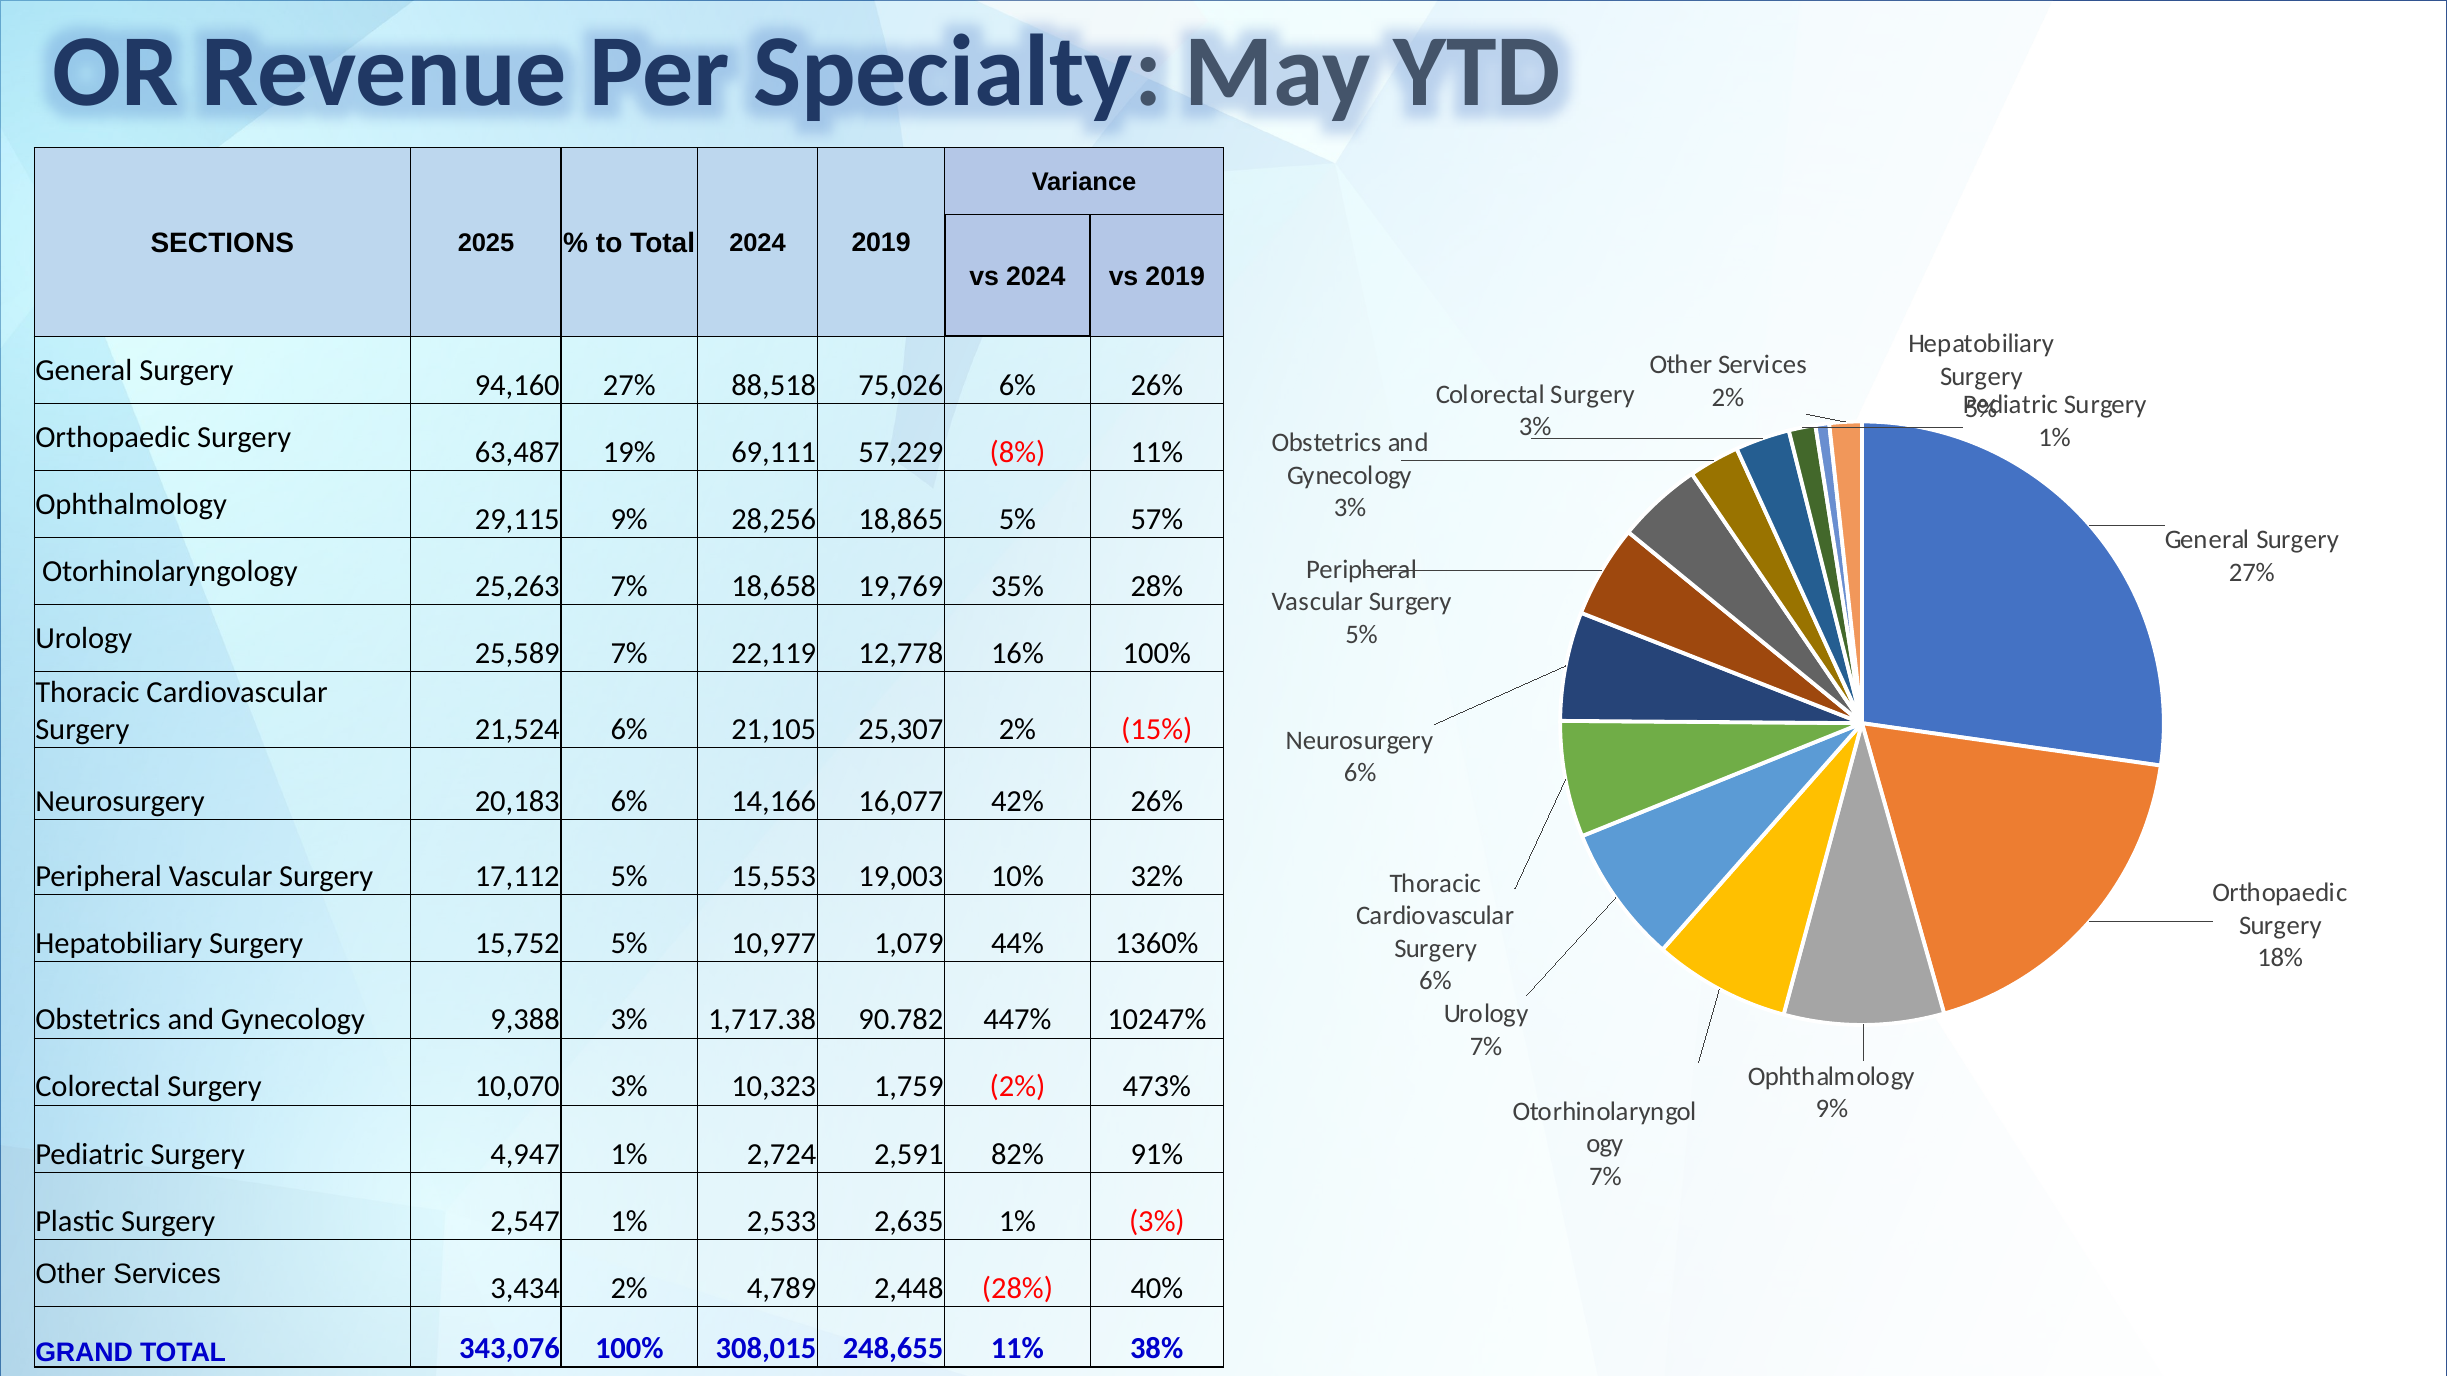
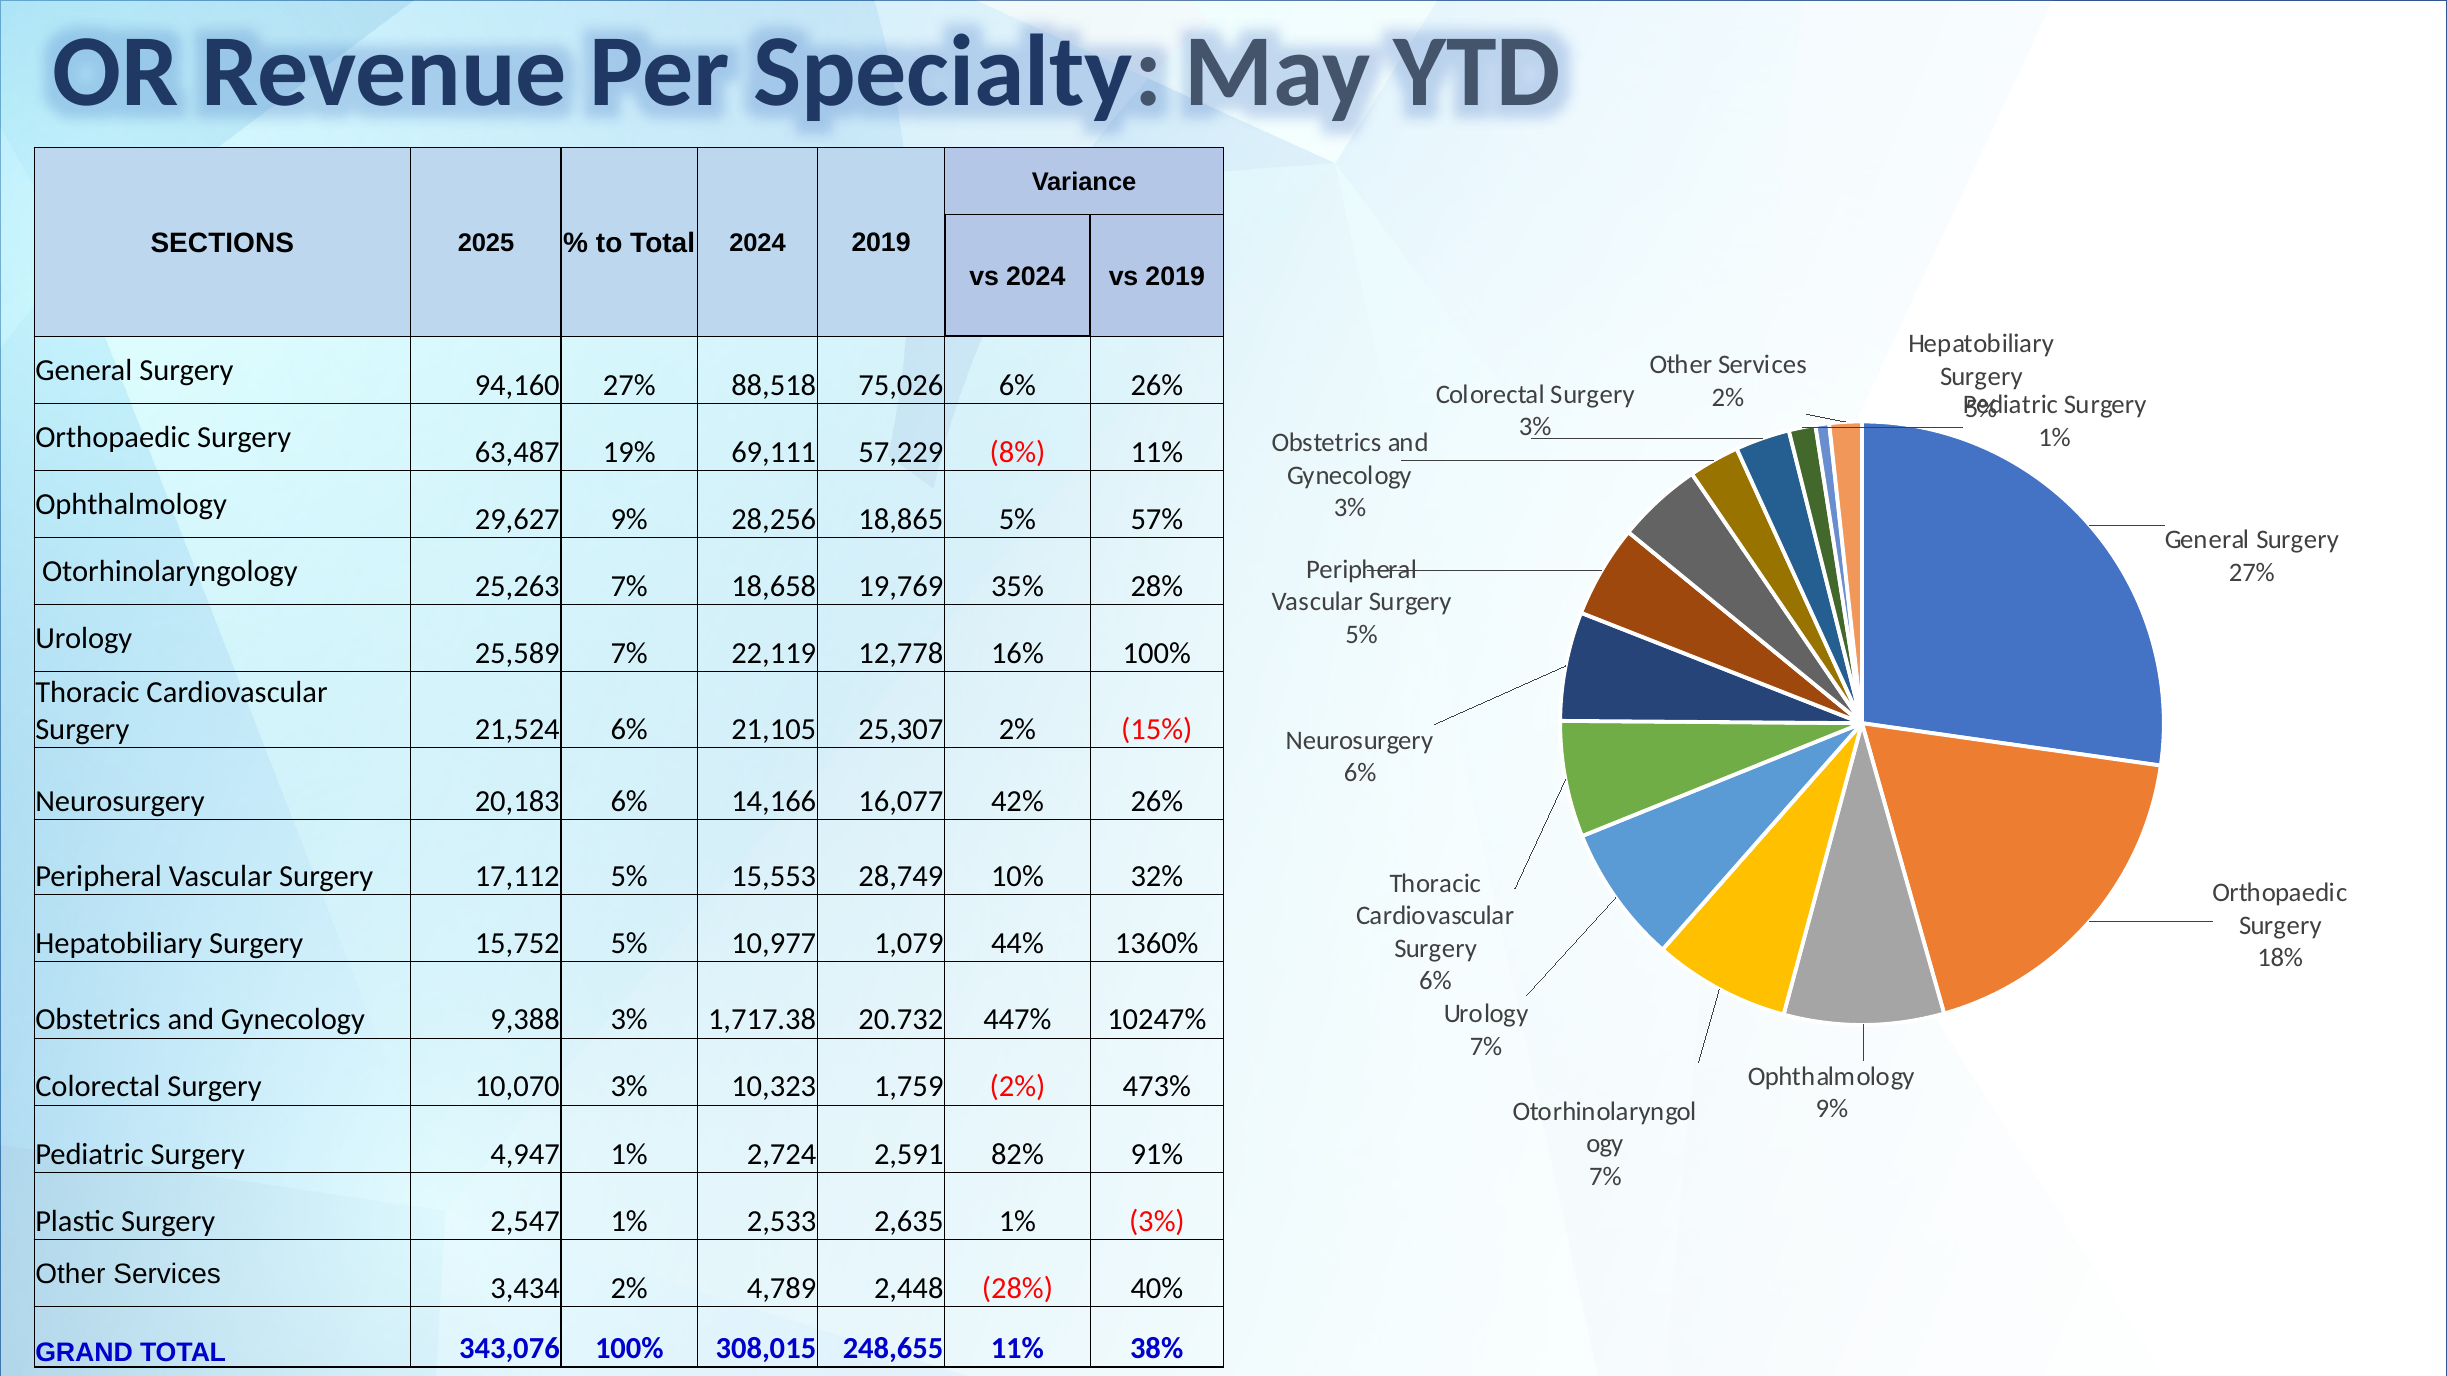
29,115: 29,115 -> 29,627
19,003: 19,003 -> 28,749
90.782: 90.782 -> 20.732
